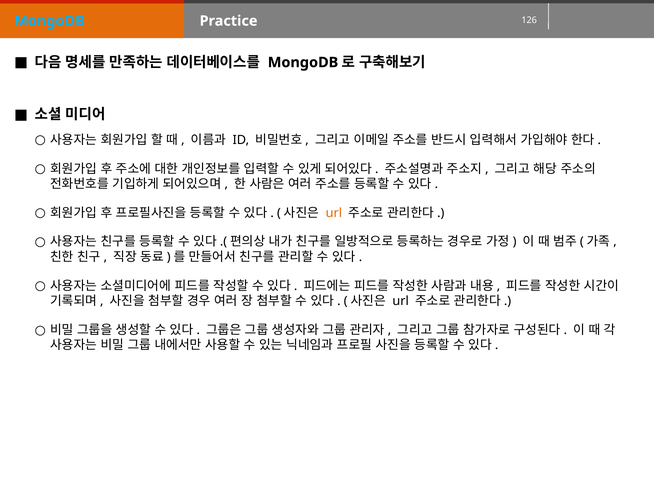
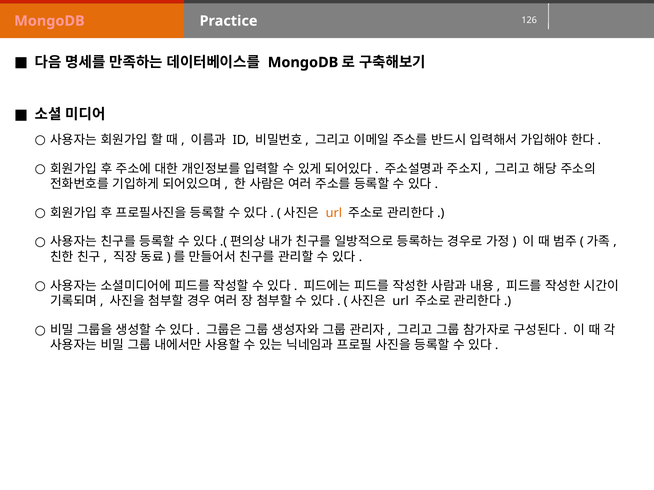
MongoDB at (49, 21) colour: light blue -> pink
